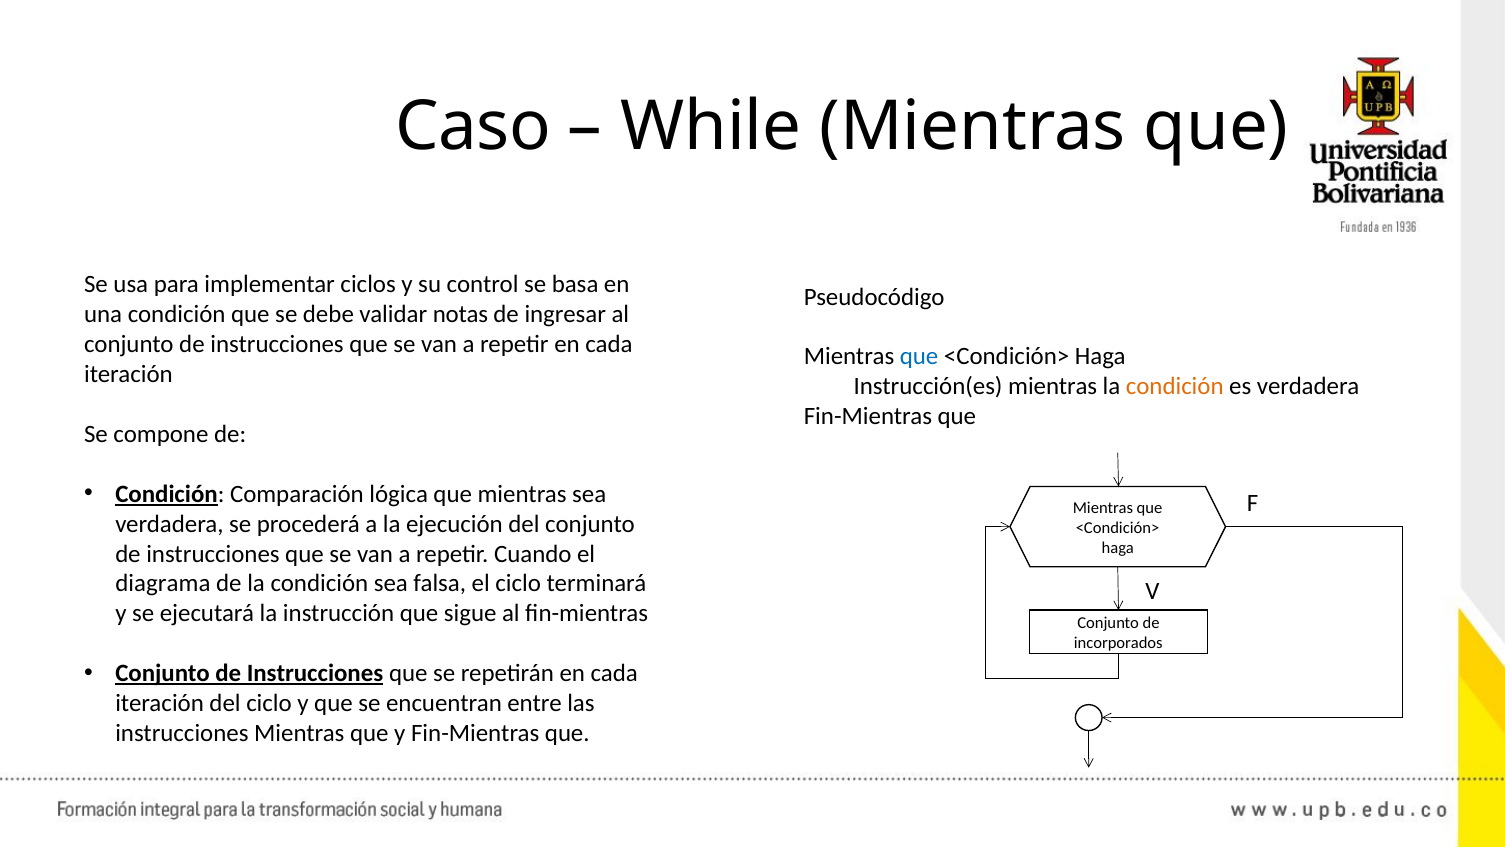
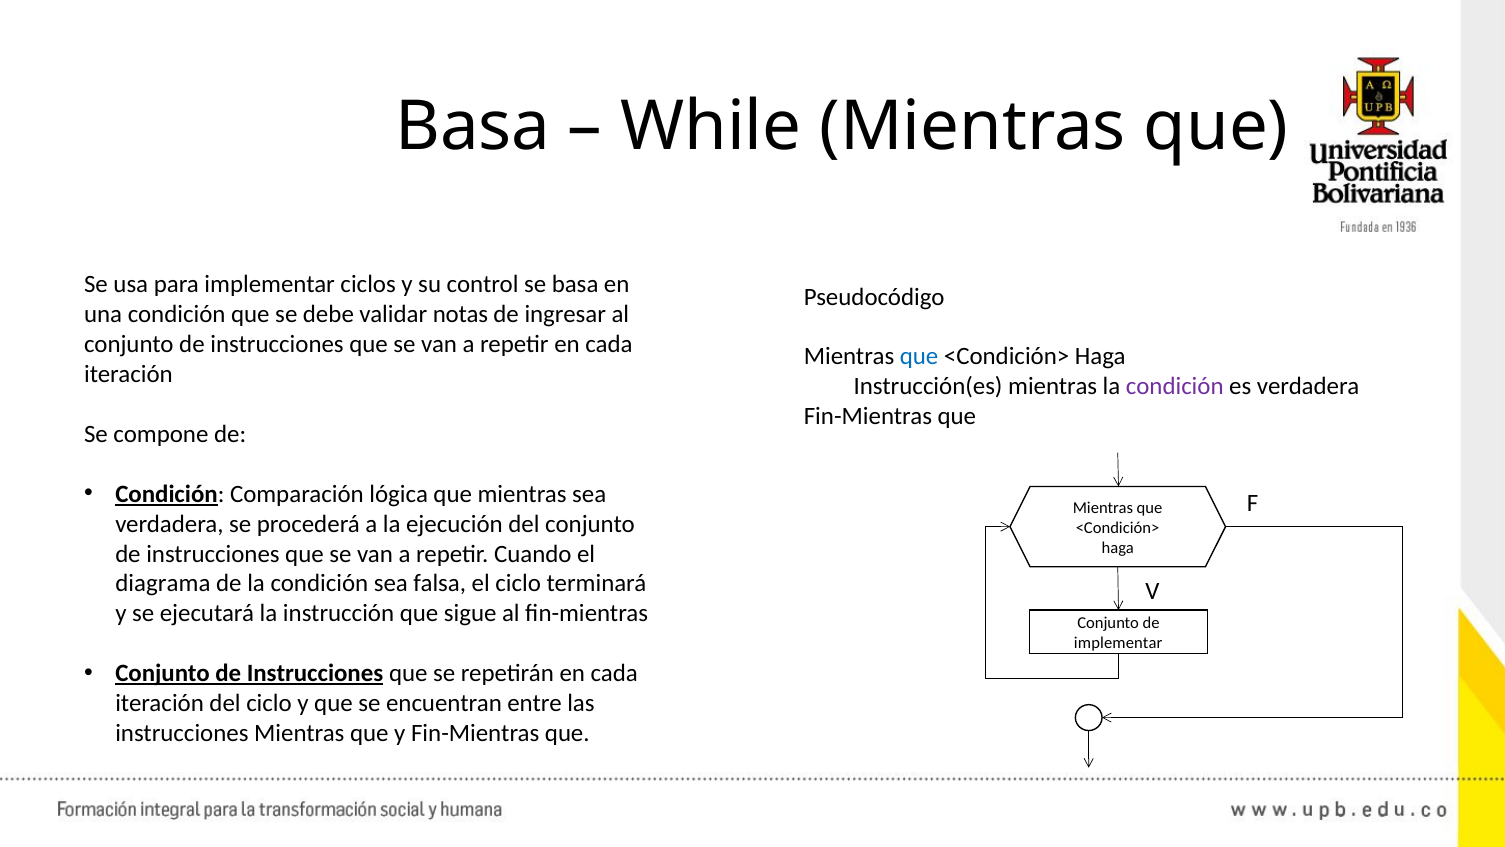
Caso at (473, 126): Caso -> Basa
condición at (1175, 386) colour: orange -> purple
incorporados at (1118, 642): incorporados -> implementar
